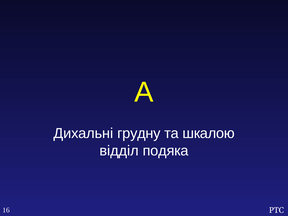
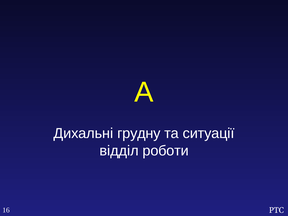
шкалою: шкалою -> ситуації
подяка: подяка -> роботи
